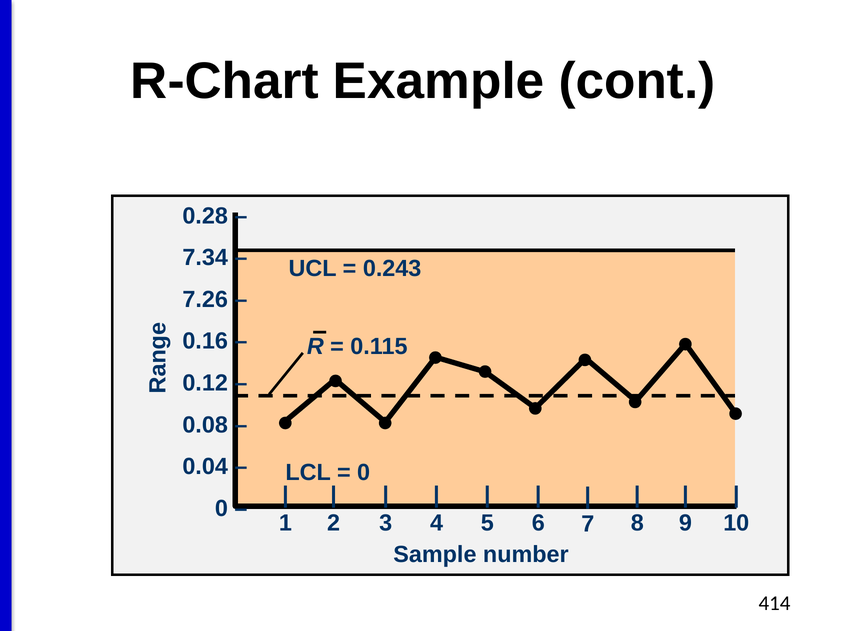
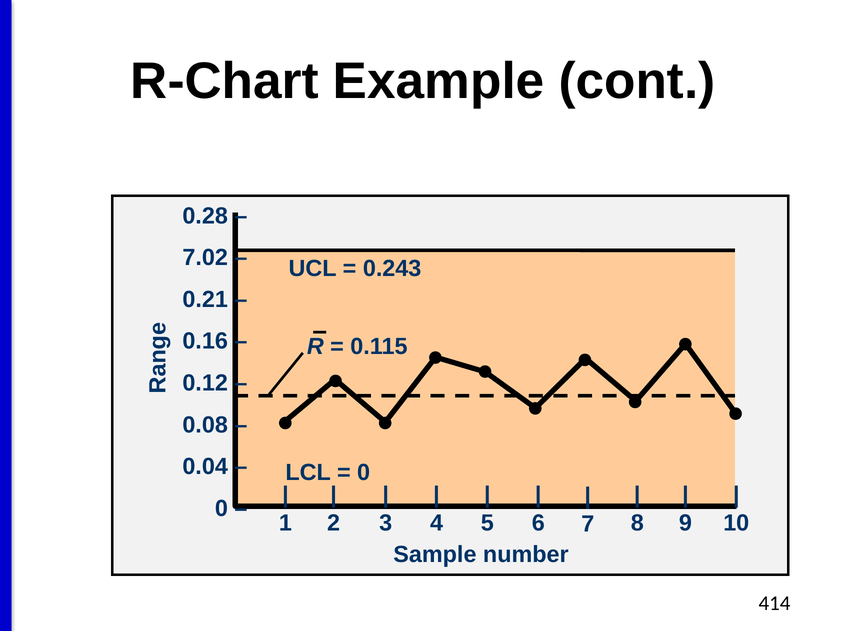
7.34: 7.34 -> 7.02
7.26: 7.26 -> 0.21
